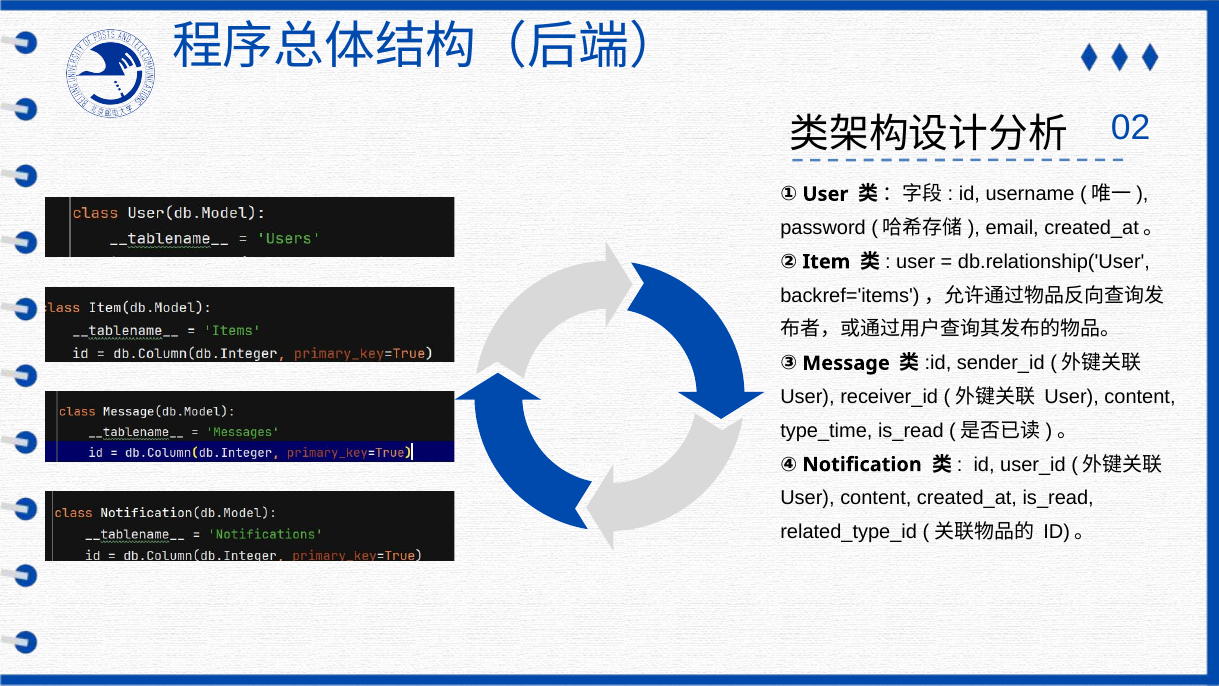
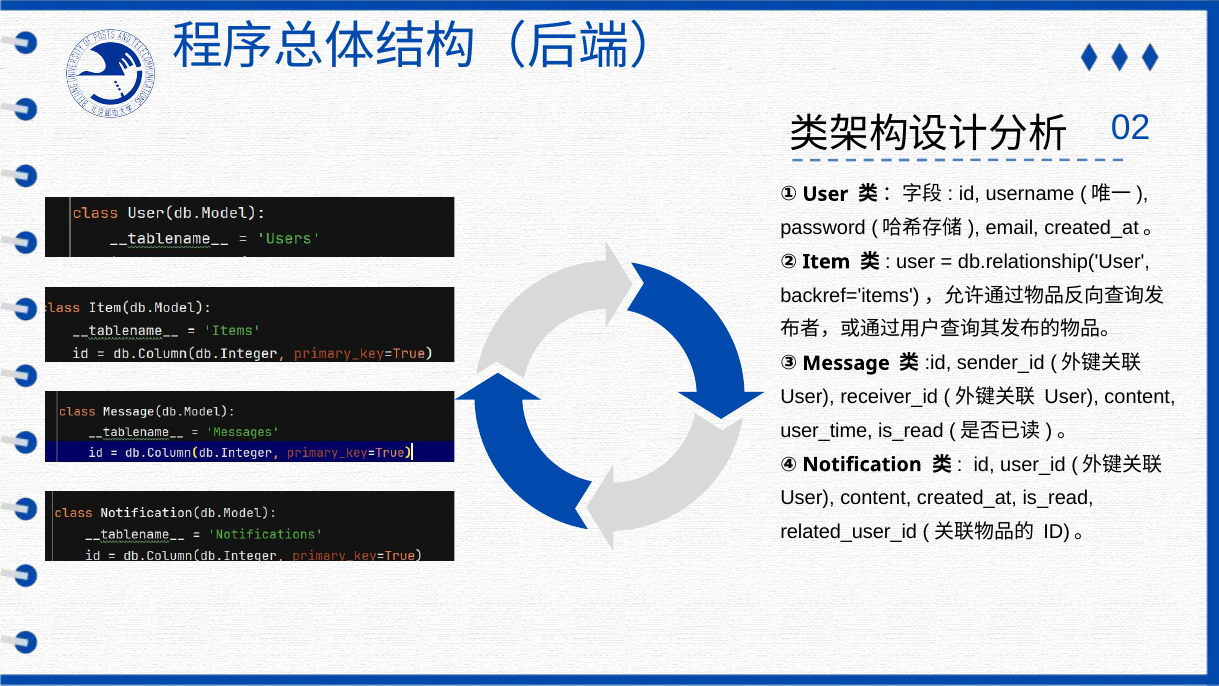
type_time: type_time -> user_time
related_type_id: related_type_id -> related_user_id
